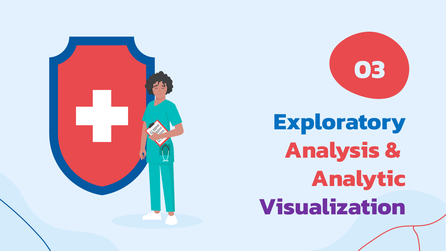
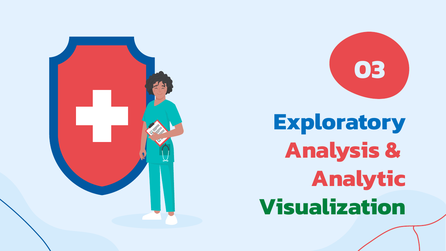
Visualization colour: purple -> green
